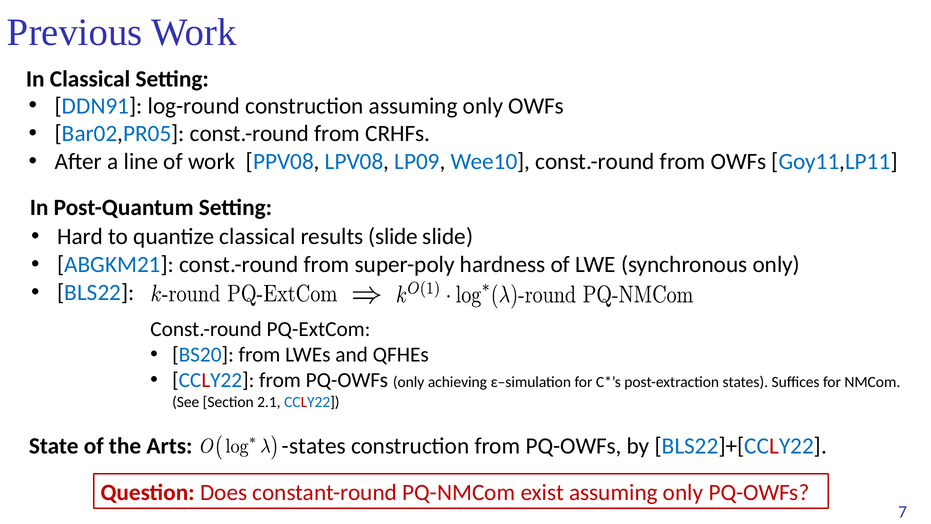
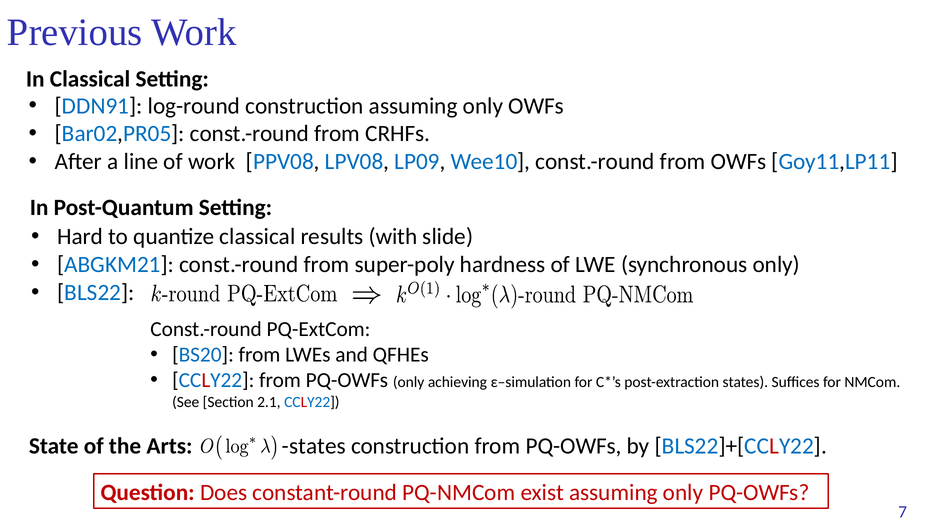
results slide: slide -> with
